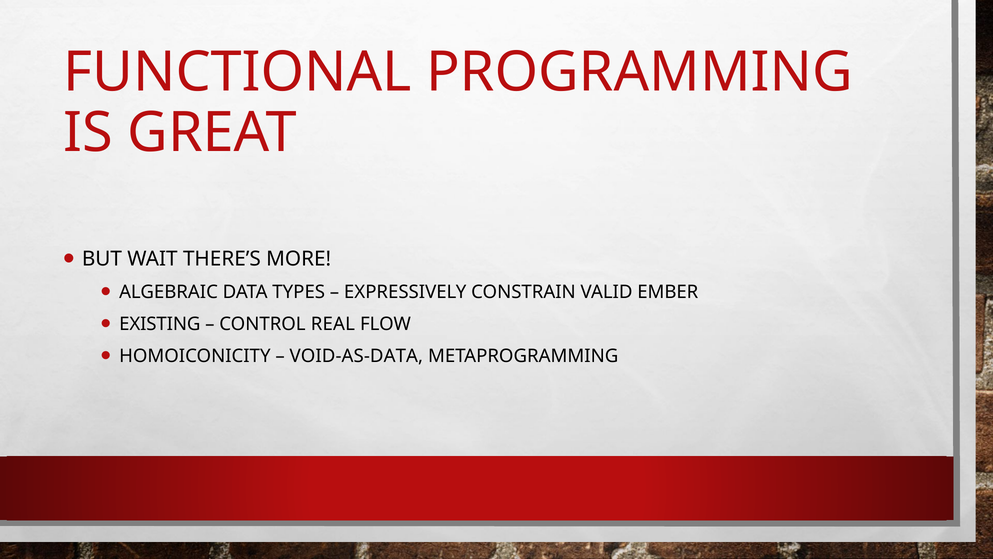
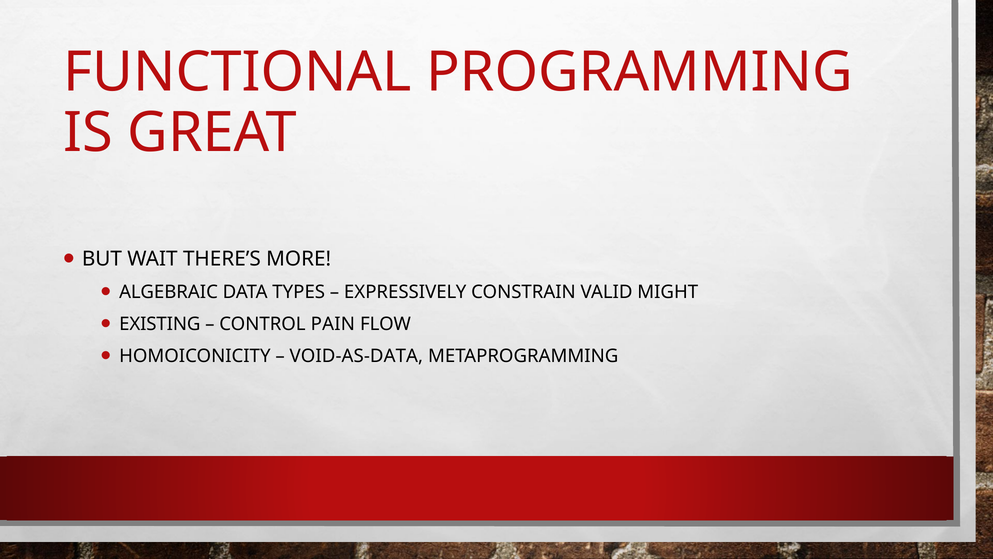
EMBER: EMBER -> MIGHT
REAL: REAL -> PAIN
